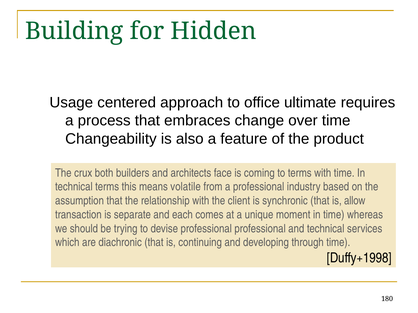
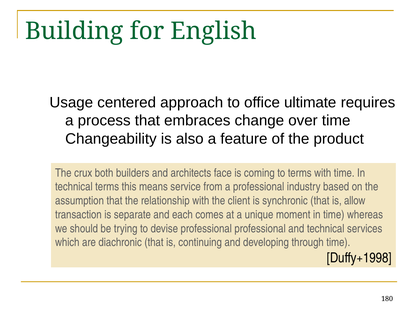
Hidden: Hidden -> English
volatile: volatile -> service
